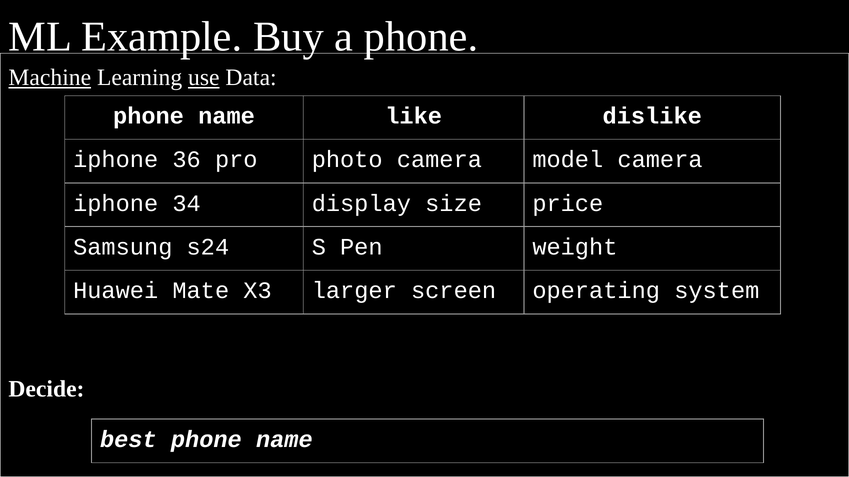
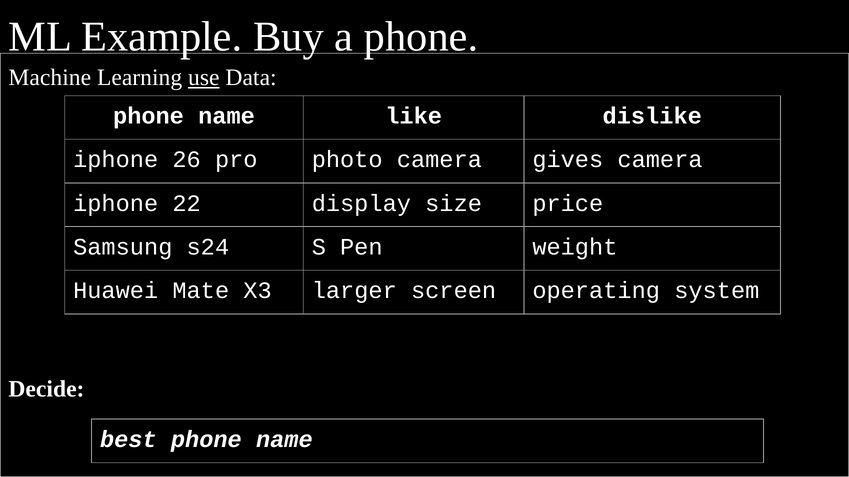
Machine underline: present -> none
36: 36 -> 26
model: model -> gives
34: 34 -> 22
